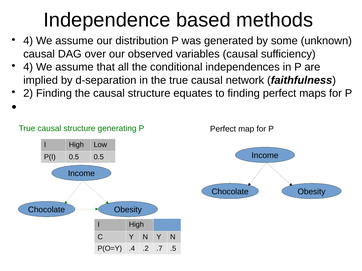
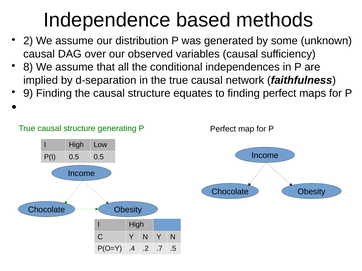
4 at (28, 41): 4 -> 2
4 at (28, 67): 4 -> 8
2: 2 -> 9
